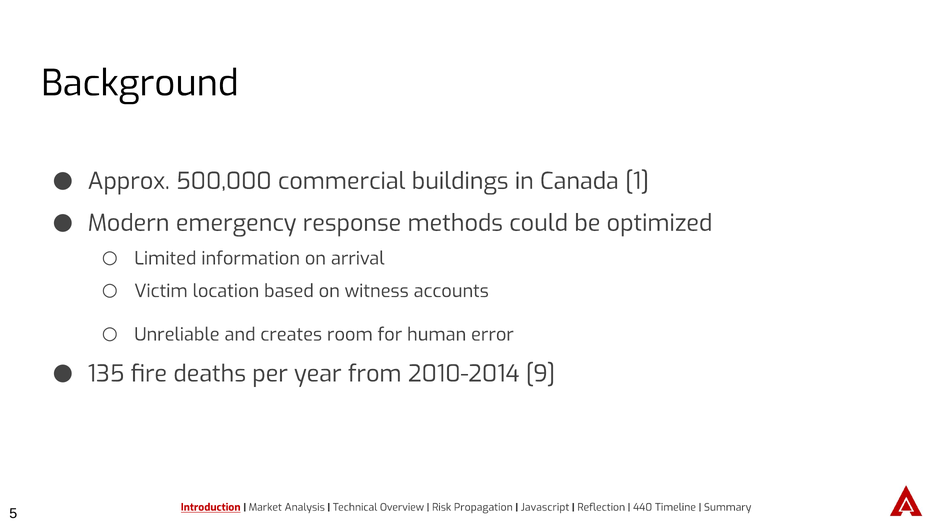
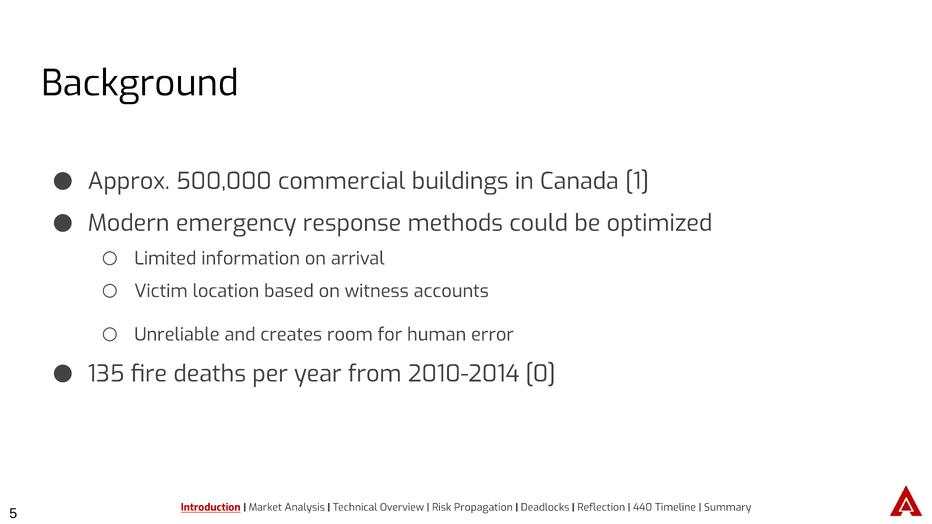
9: 9 -> 0
Javascript: Javascript -> Deadlocks
